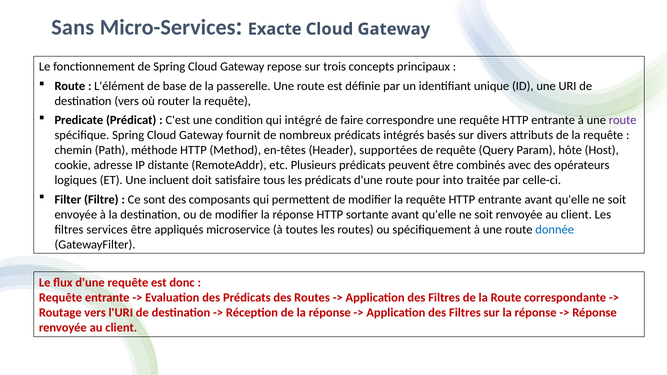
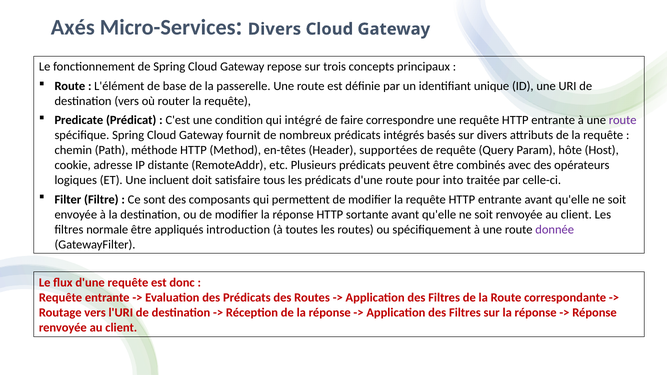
Sans: Sans -> Axés
Exacte at (275, 29): Exacte -> Divers
services: services -> normale
microservice: microservice -> introduction
donnée colour: blue -> purple
